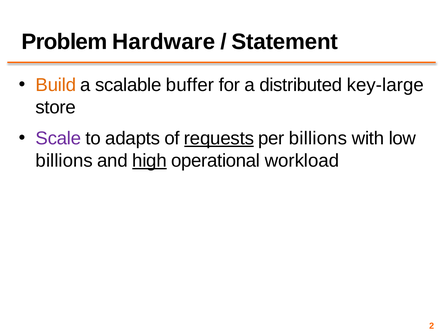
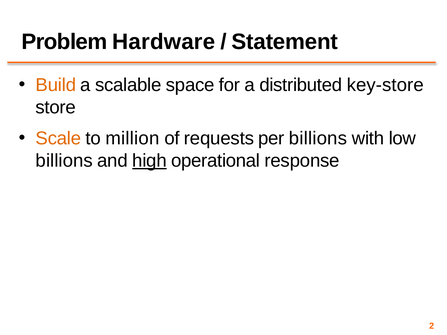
buffer: buffer -> space
key-large: key-large -> key-store
Scale colour: purple -> orange
adapts: adapts -> million
requests underline: present -> none
workload: workload -> response
